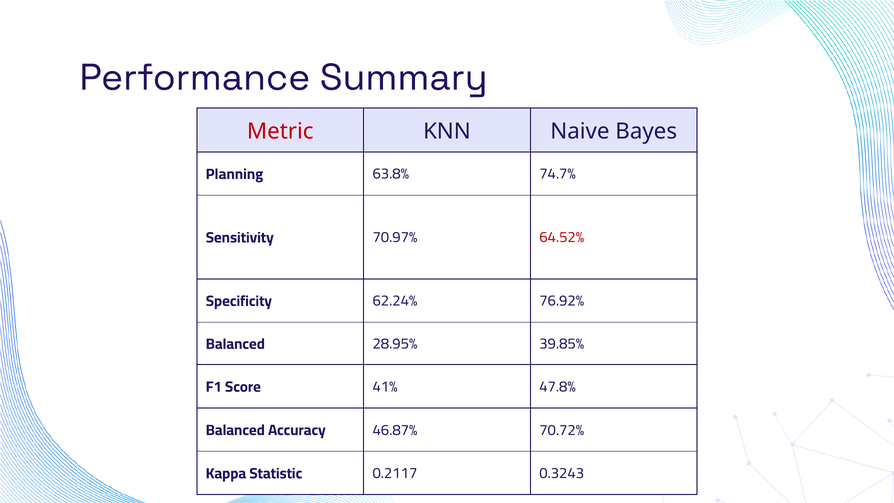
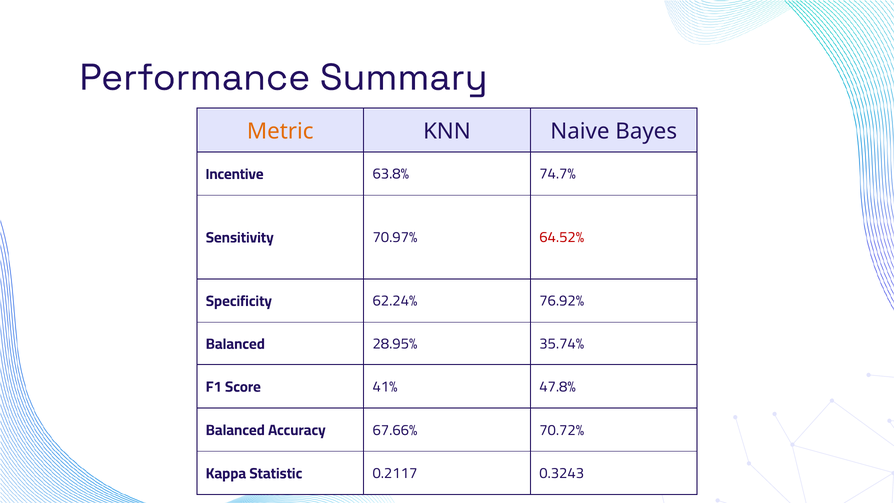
Metric colour: red -> orange
Planning: Planning -> Incentive
39.85%: 39.85% -> 35.74%
46.87%: 46.87% -> 67.66%
